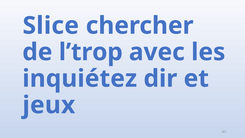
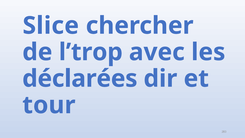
inquiétez: inquiétez -> déclarées
jeux: jeux -> tour
